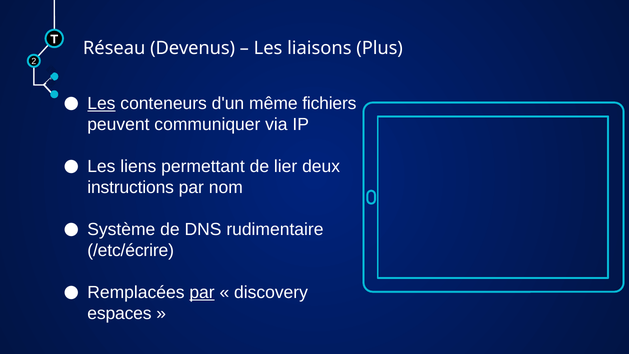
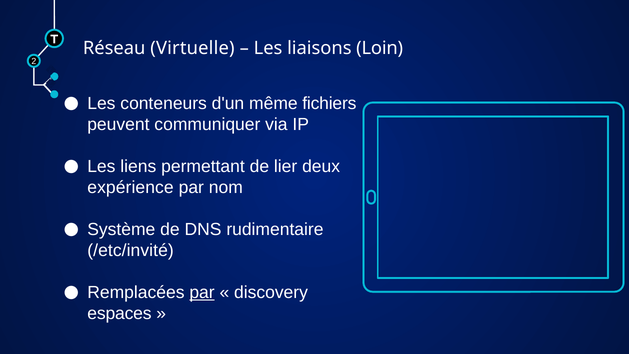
Devenus: Devenus -> Virtuelle
Plus: Plus -> Loin
Les at (101, 103) underline: present -> none
instructions: instructions -> expérience
/etc/écrire: /etc/écrire -> /etc/invité
